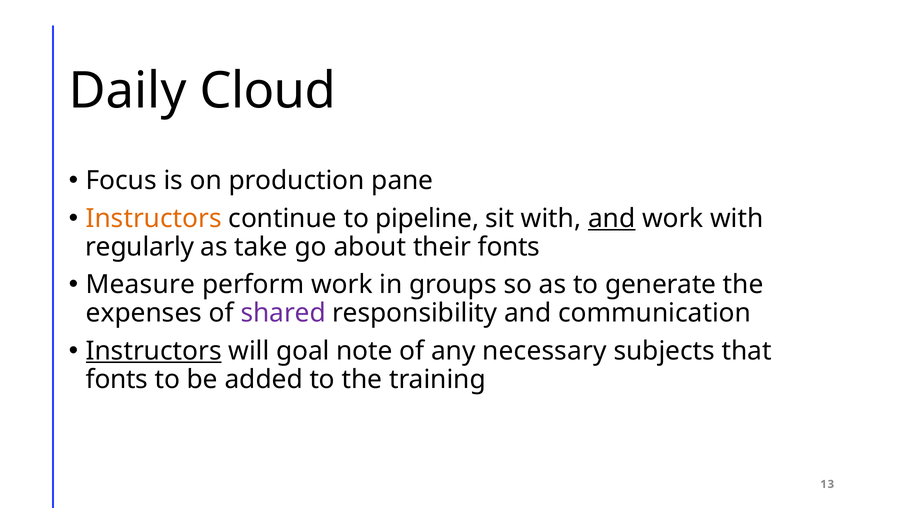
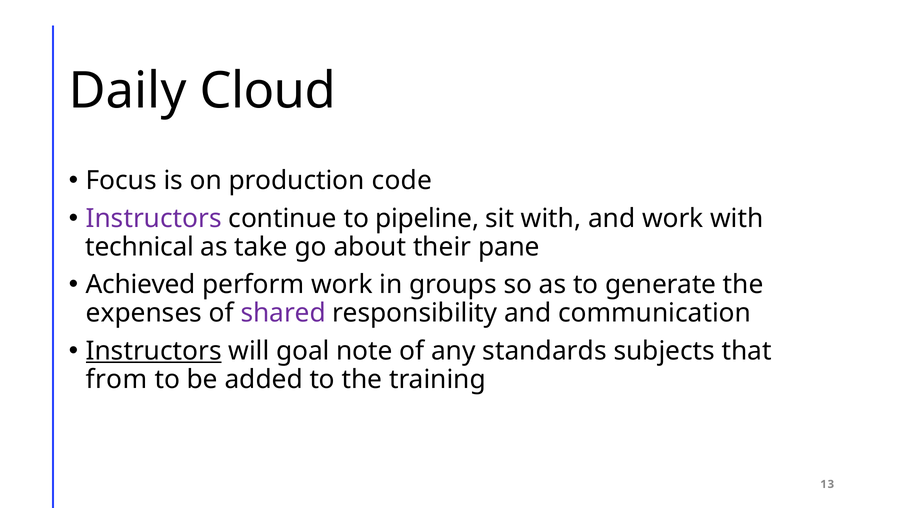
pane: pane -> code
Instructors at (154, 218) colour: orange -> purple
and at (612, 218) underline: present -> none
regularly: regularly -> technical
their fonts: fonts -> pane
Measure: Measure -> Achieved
necessary: necessary -> standards
fonts at (117, 379): fonts -> from
